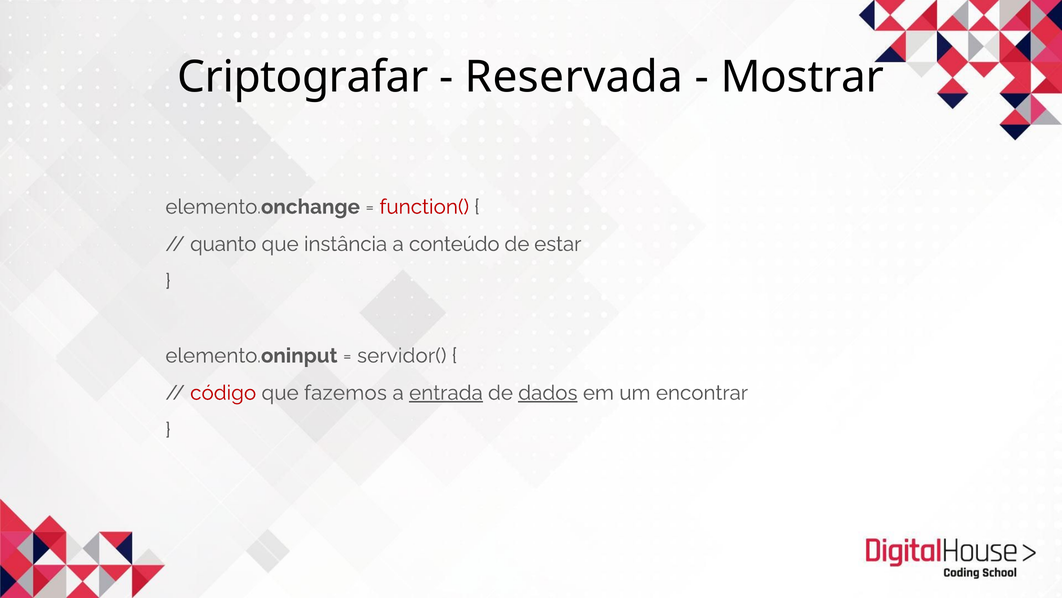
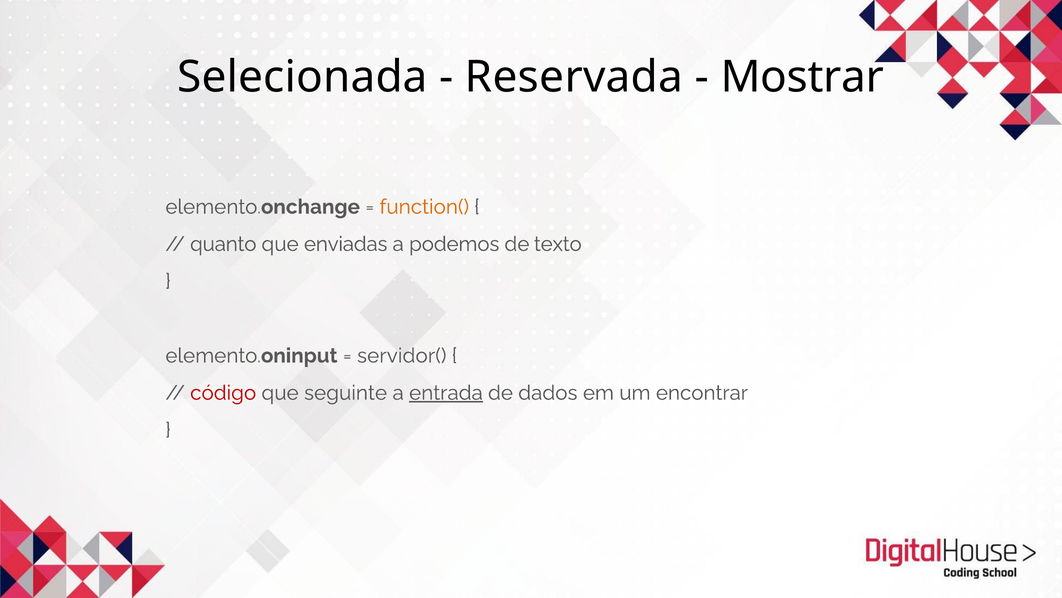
Criptografar: Criptografar -> Selecionada
function( colour: red -> orange
instância: instância -> enviadas
conteúdo: conteúdo -> podemos
estar: estar -> texto
fazemos: fazemos -> seguinte
dados underline: present -> none
